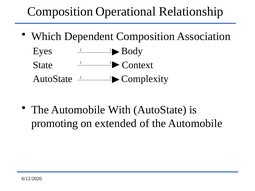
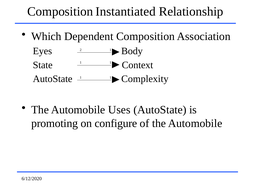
Operational: Operational -> Instantiated
With: With -> Uses
extended: extended -> configure
